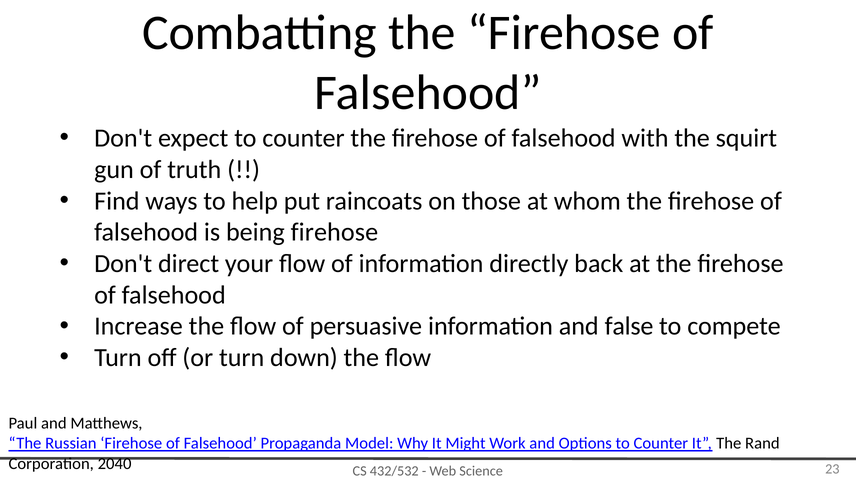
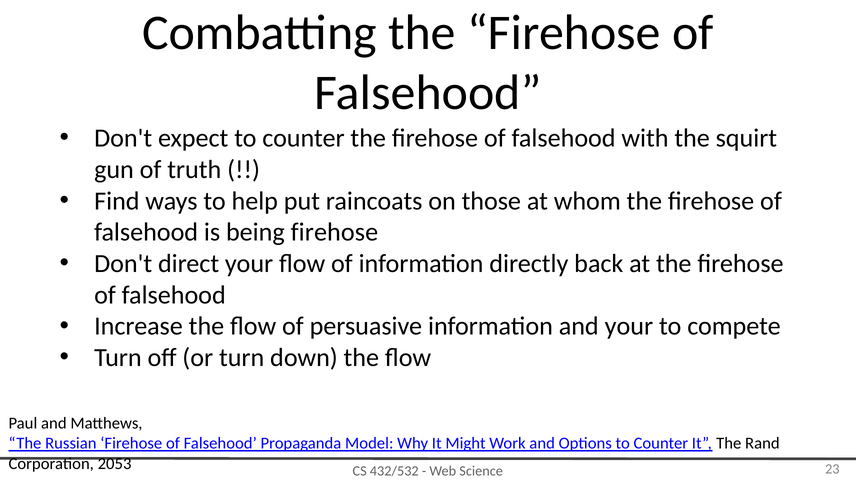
and false: false -> your
2040: 2040 -> 2053
